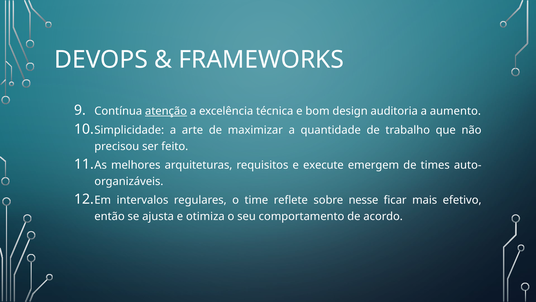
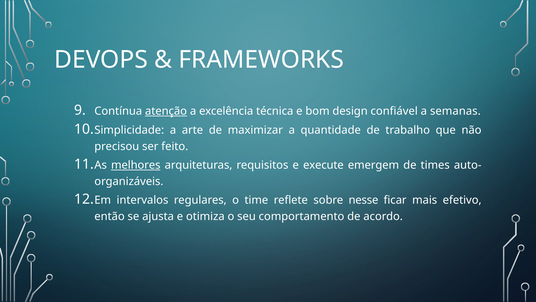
auditoria: auditoria -> confiável
aumento: aumento -> semanas
melhores underline: none -> present
